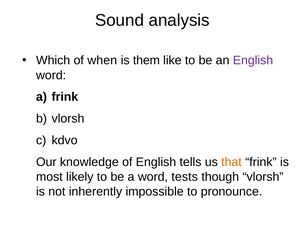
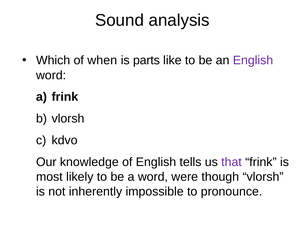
them: them -> parts
that colour: orange -> purple
tests: tests -> were
